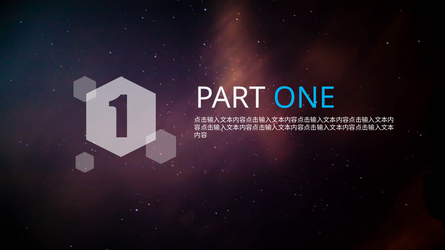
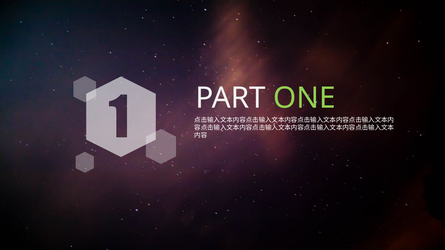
ONE colour: light blue -> light green
